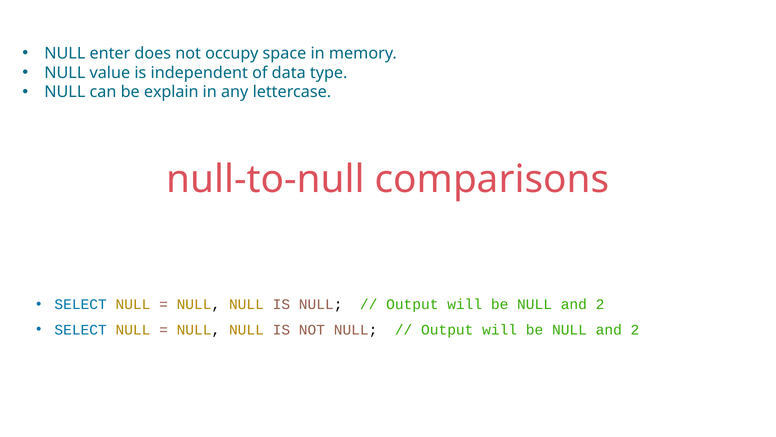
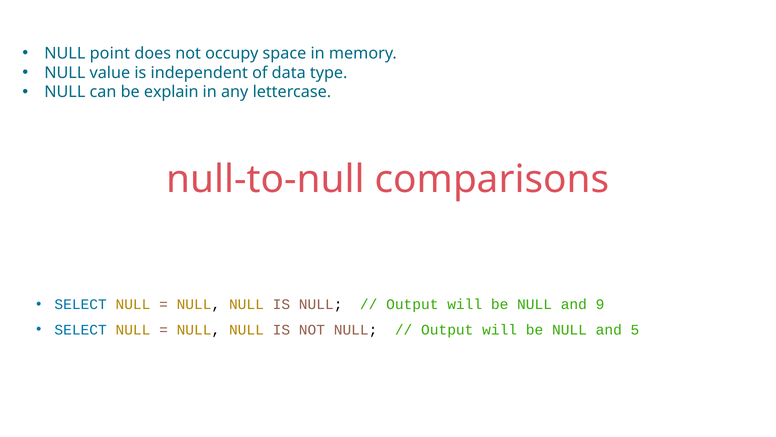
enter: enter -> point
2 at (600, 304): 2 -> 9
2 at (635, 329): 2 -> 5
